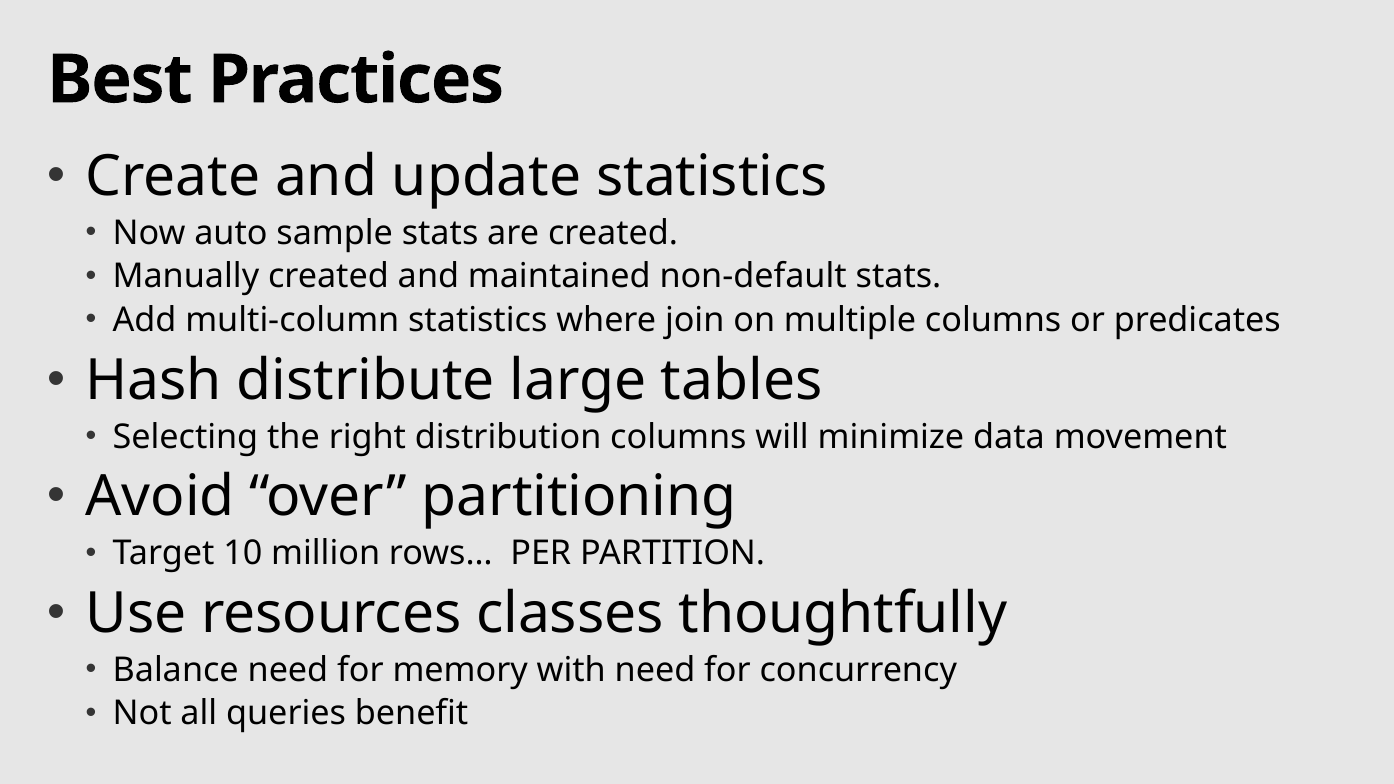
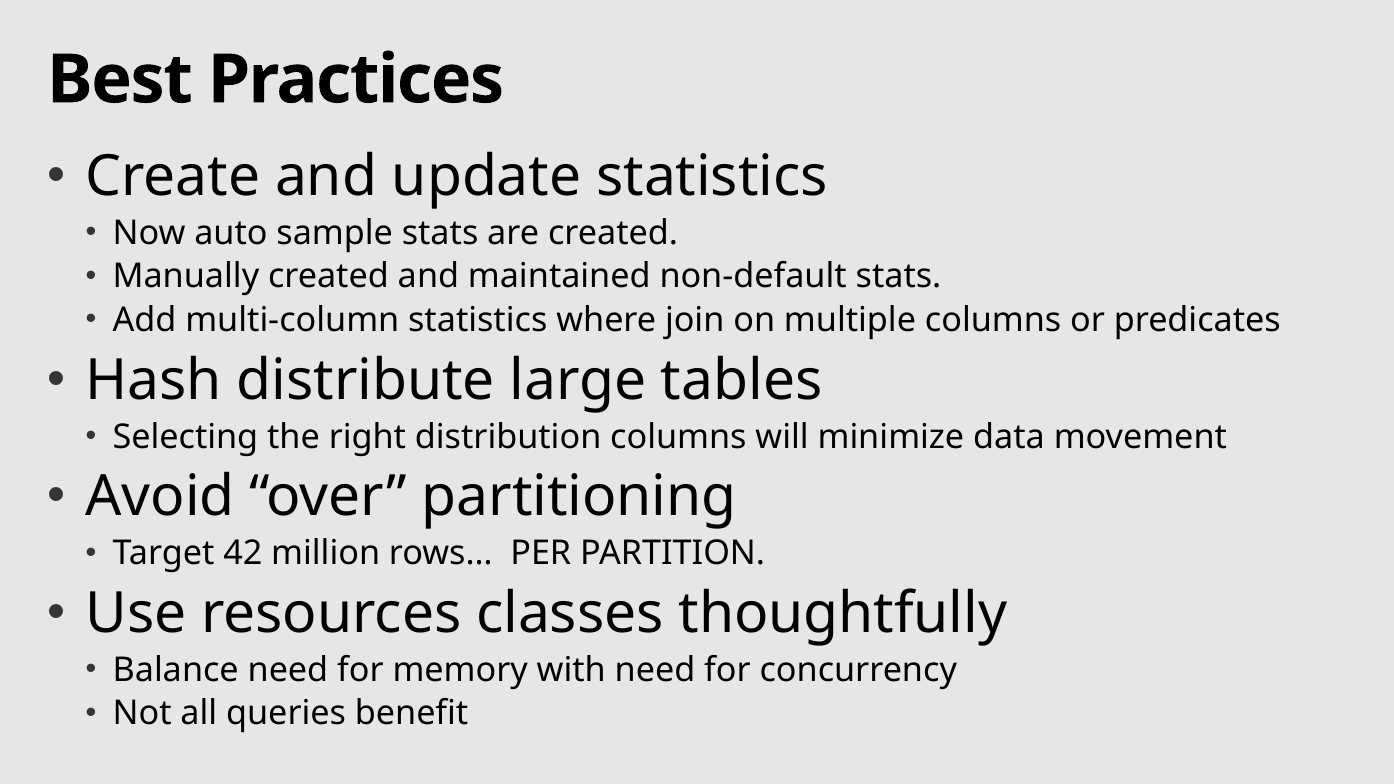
10: 10 -> 42
